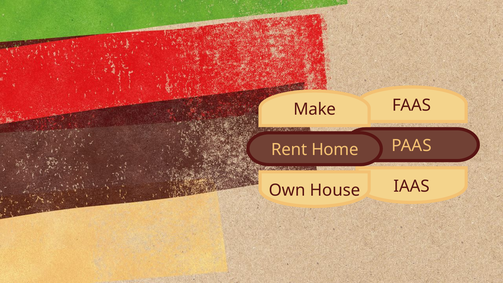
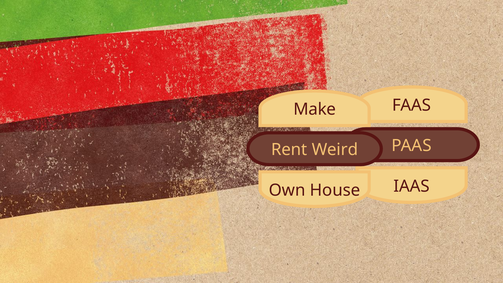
Home: Home -> Weird
